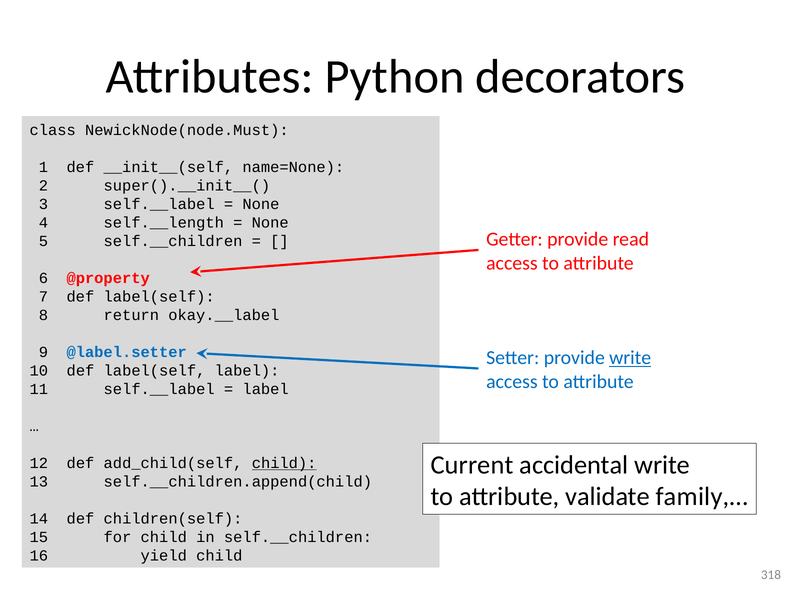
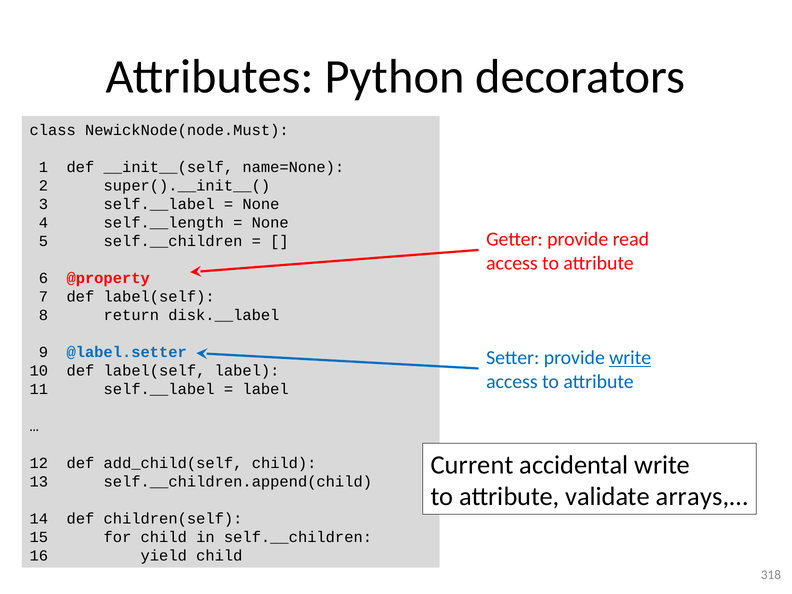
okay.__label: okay.__label -> disk.__label
child at (284, 463) underline: present -> none
family,…: family,… -> arrays,…
